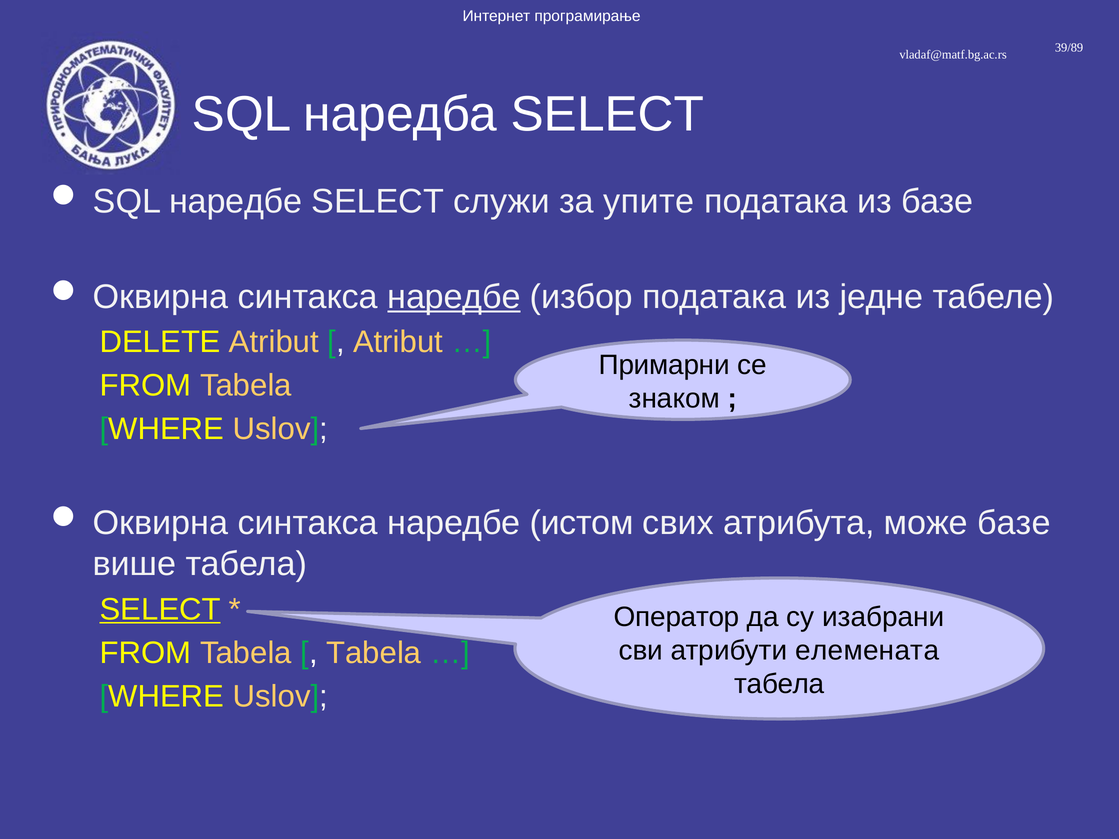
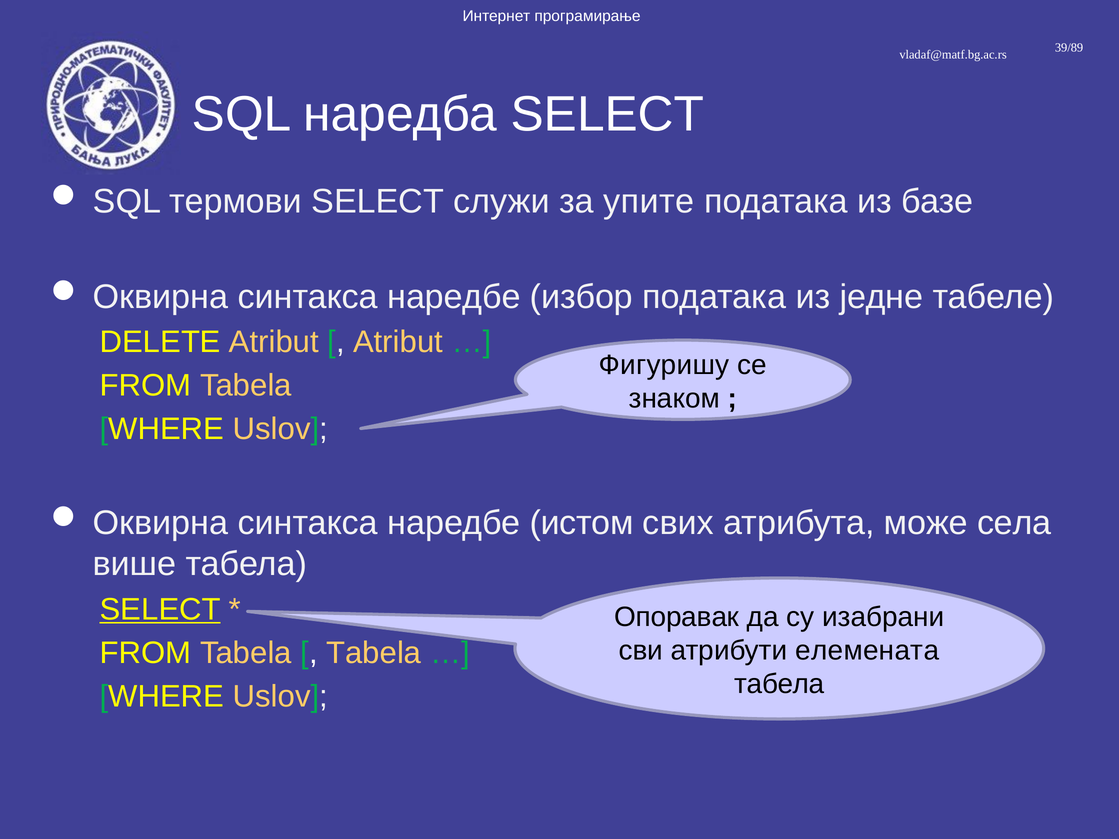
наредбе at (236, 201): наредбе -> термови
наредбе at (454, 297) underline: present -> none
Примарни: Примарни -> Фигуришу
може базе: базе -> села
Оператор: Оператор -> Опоравак
